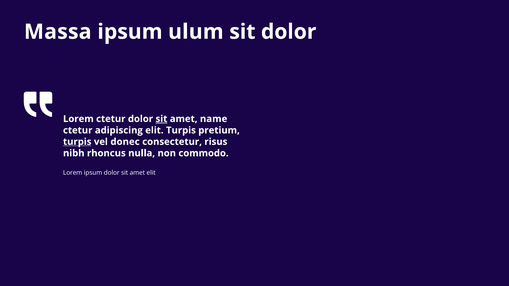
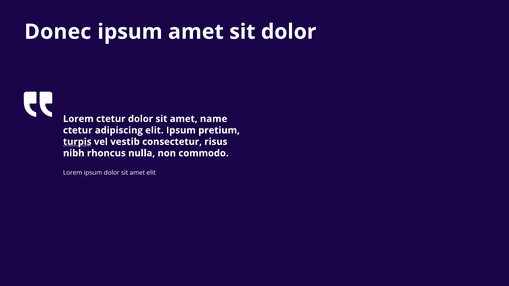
Massa: Massa -> Donec
ipsum ulum: ulum -> amet
sit at (161, 119) underline: present -> none
elit Turpis: Turpis -> Ipsum
donec: donec -> vestib
